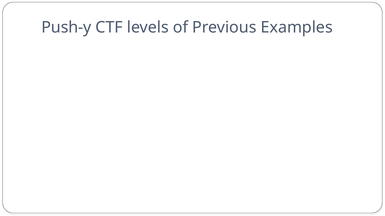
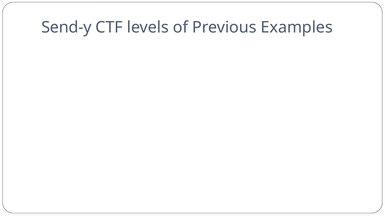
Push-y: Push-y -> Send-y
